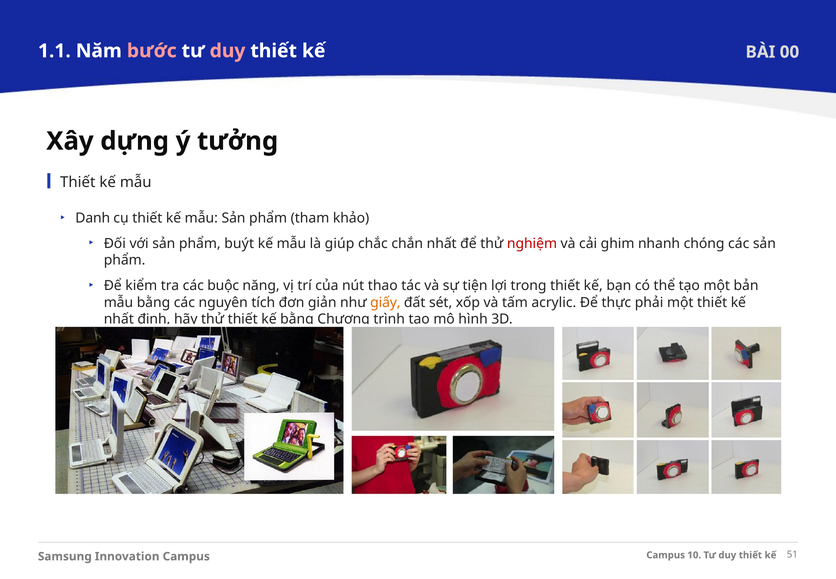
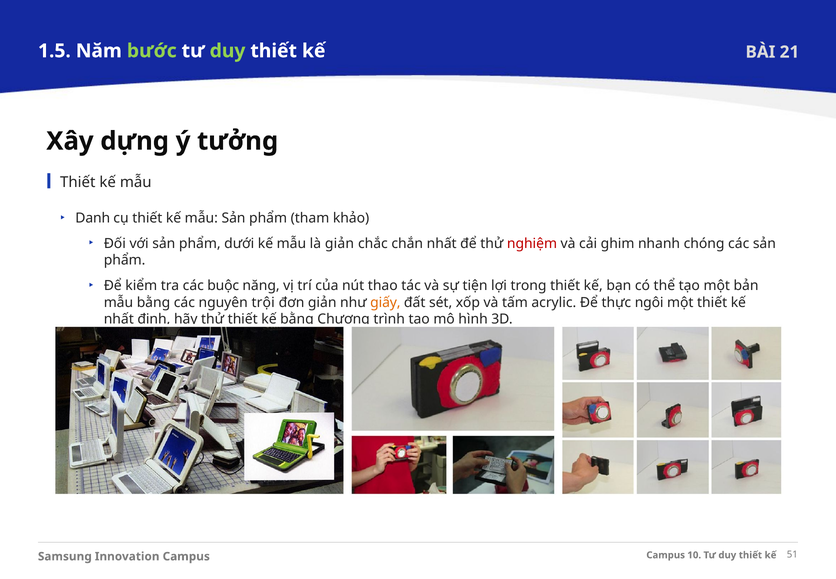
1.1: 1.1 -> 1.5
bước colour: pink -> light green
duy at (228, 51) colour: pink -> light green
00: 00 -> 21
buýt: buýt -> dưới
là giúp: giúp -> giản
tích: tích -> trội
phải: phải -> ngôi
